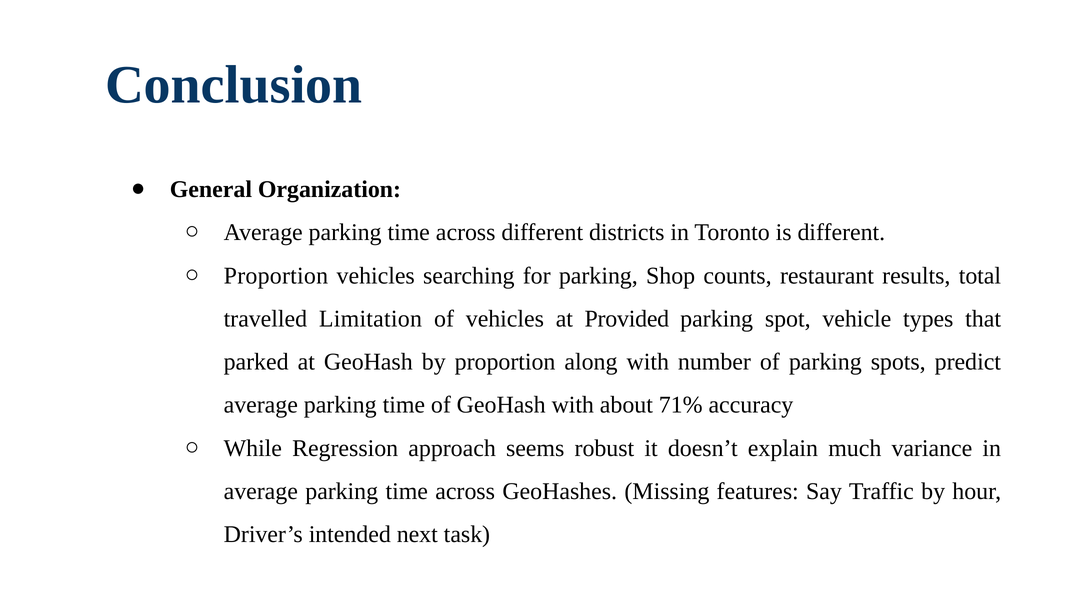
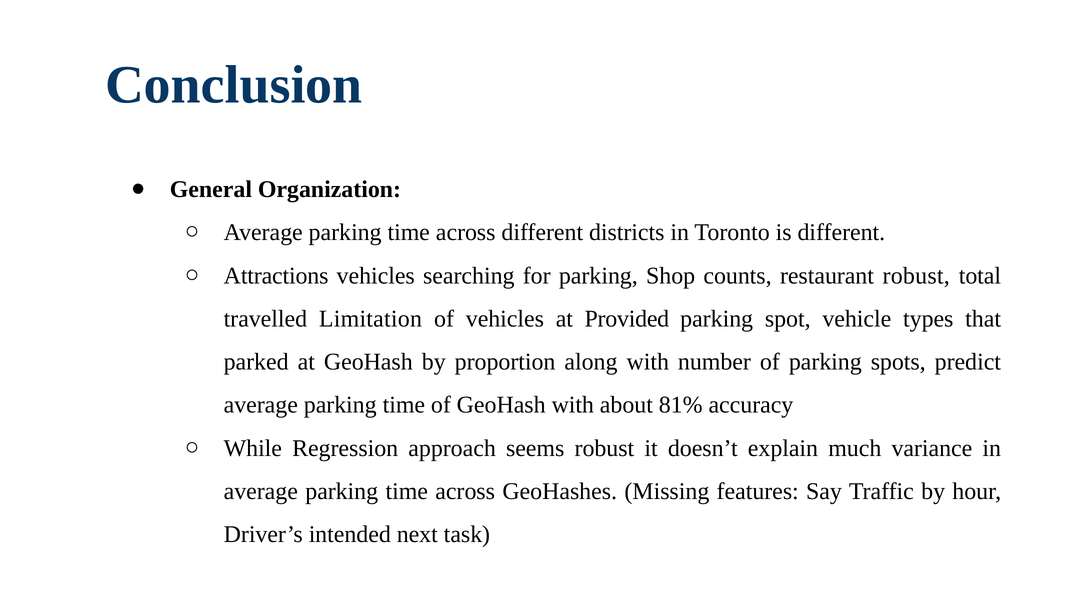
Proportion at (276, 275): Proportion -> Attractions
restaurant results: results -> robust
71%: 71% -> 81%
